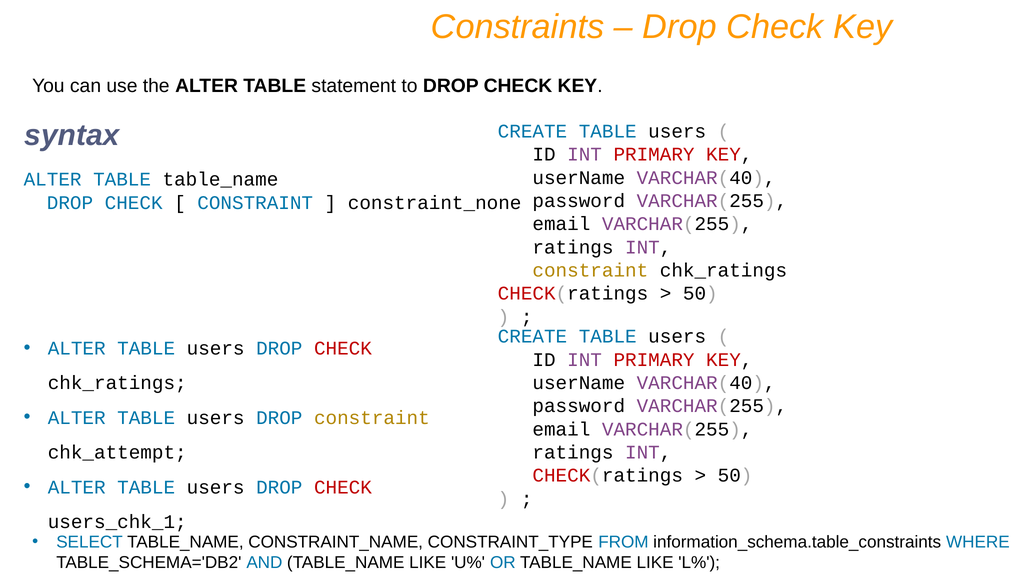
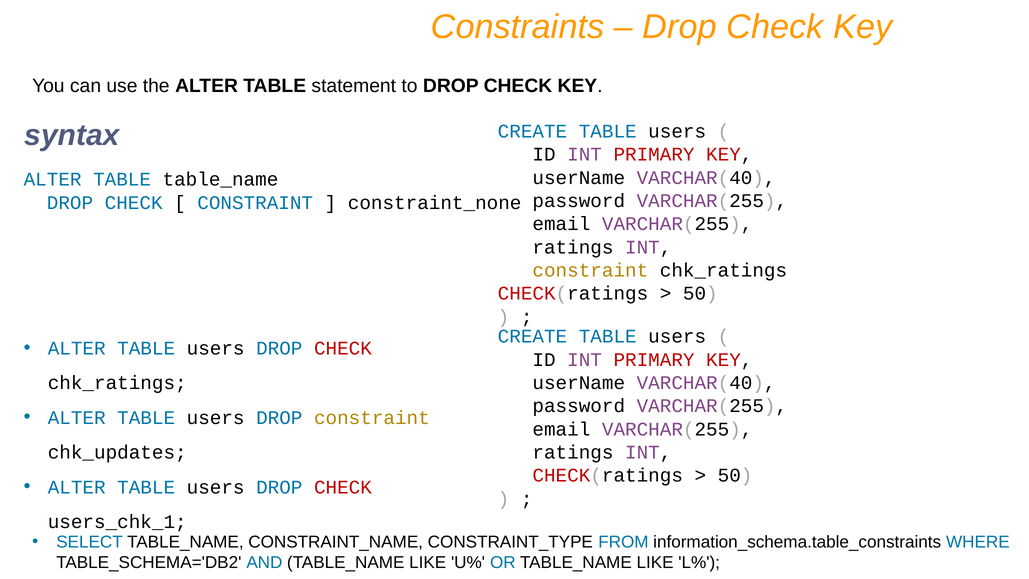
chk_attempt: chk_attempt -> chk_updates
